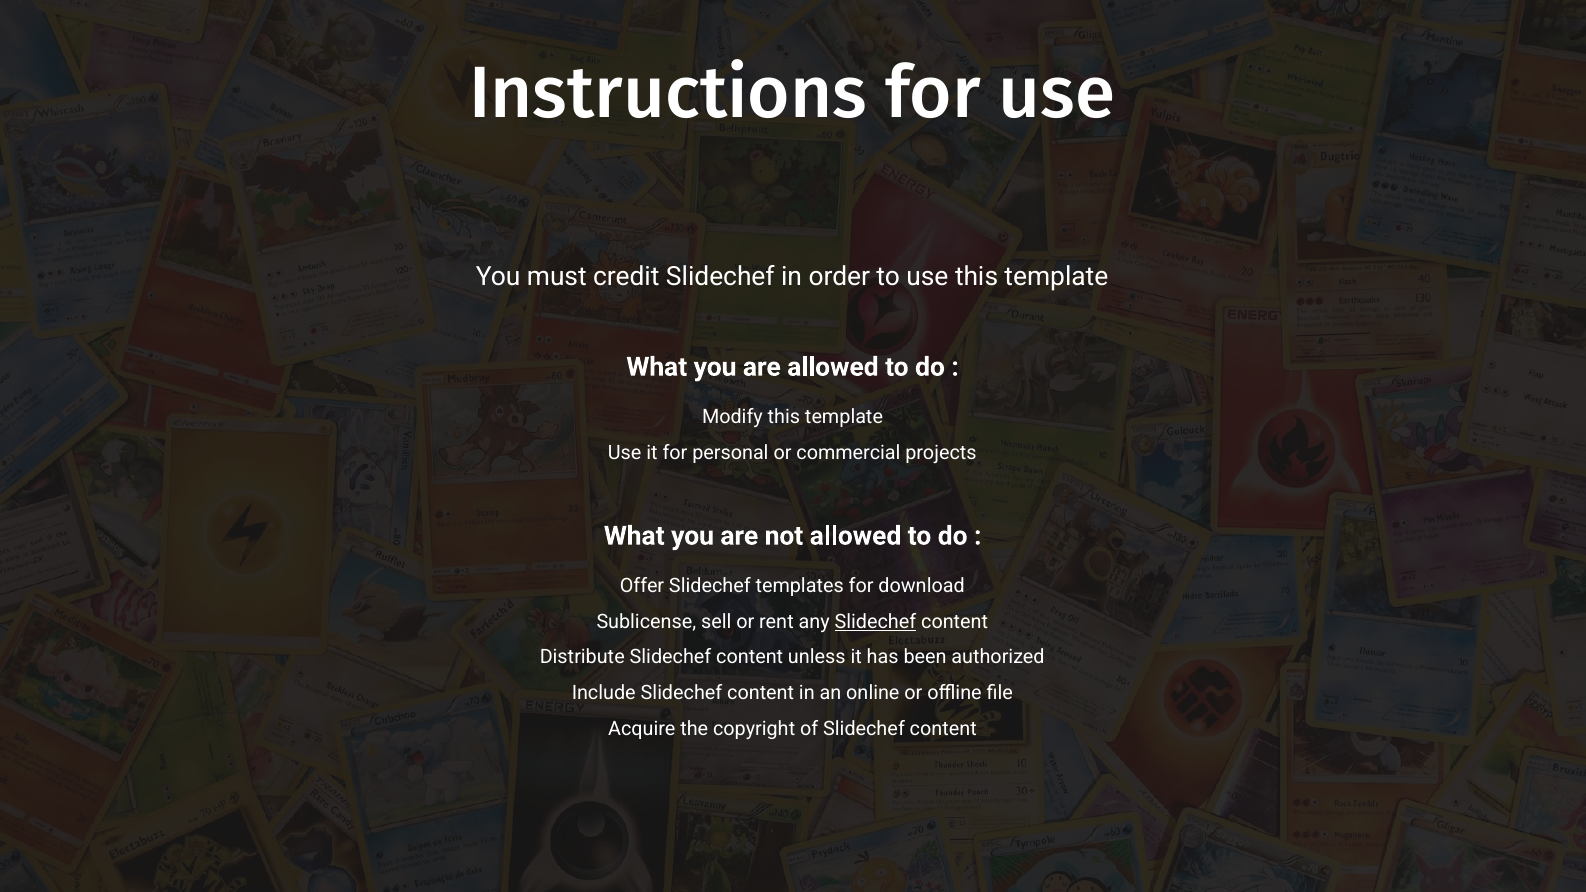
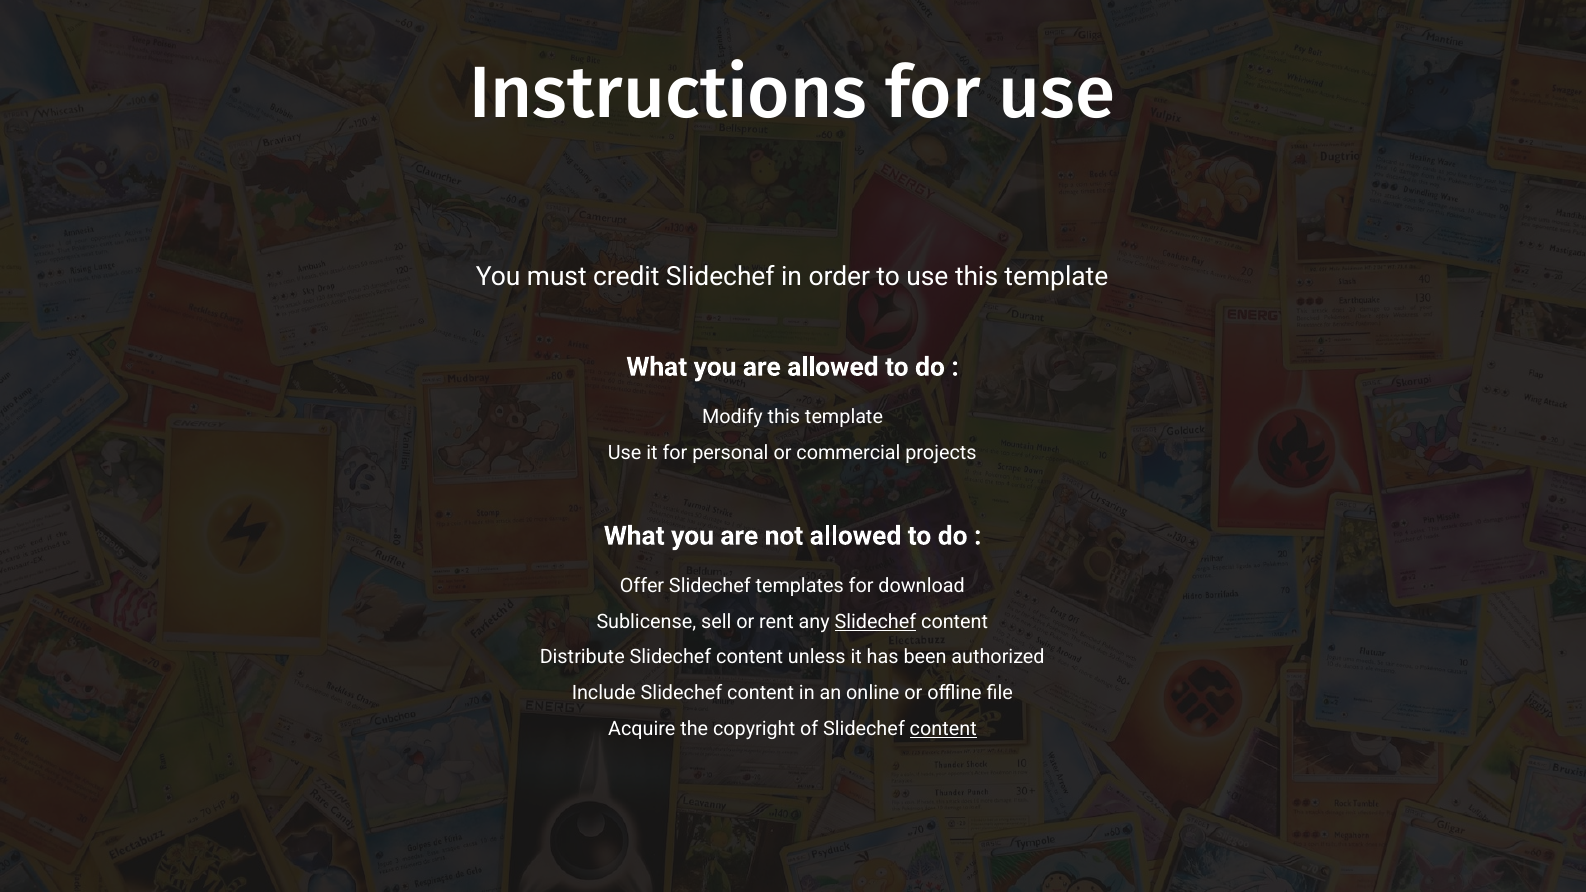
content at (943, 729) underline: none -> present
